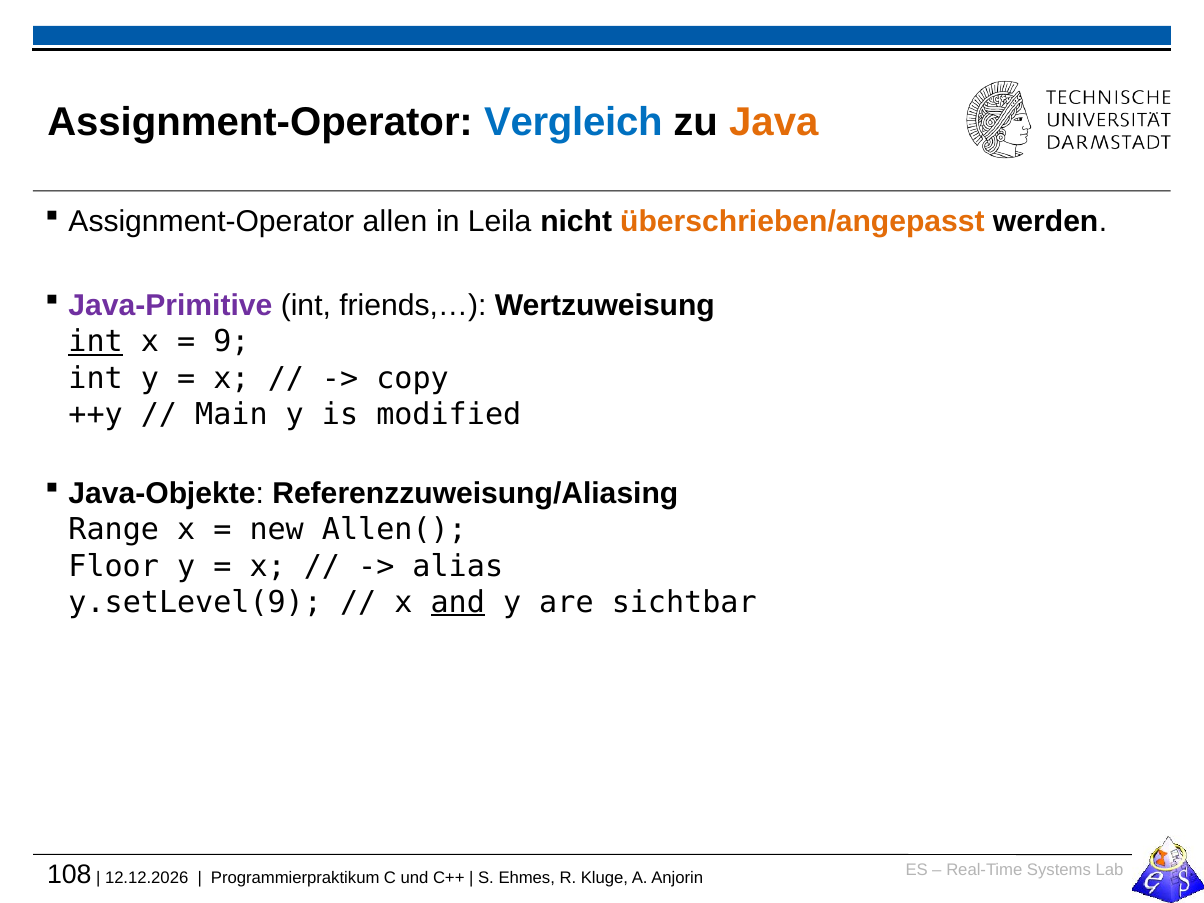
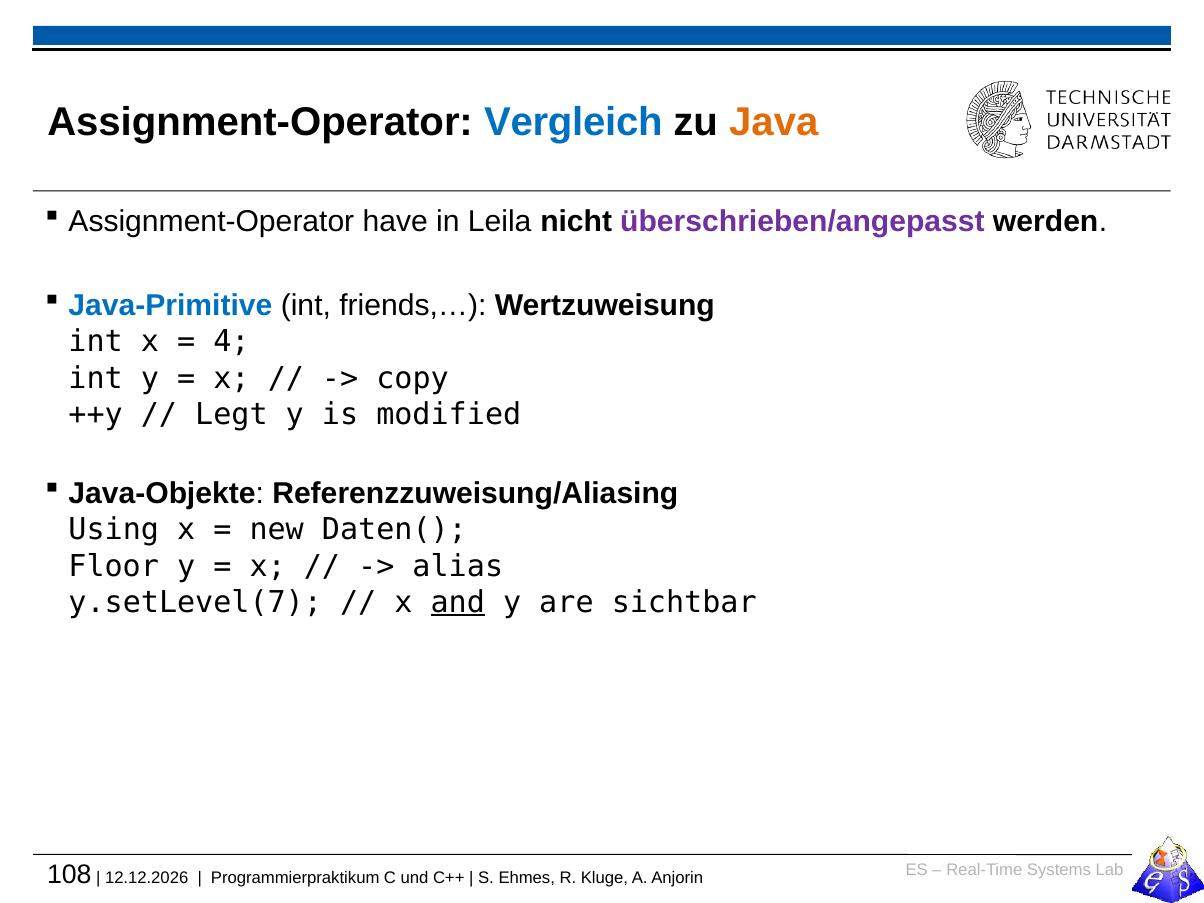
allen: allen -> have
überschrieben/angepasst colour: orange -> purple
Java-Primitive colour: purple -> blue
int at (96, 342) underline: present -> none
9: 9 -> 4
Main: Main -> Legt
Range: Range -> Using
Allen(: Allen( -> Daten(
y.setLevel(9: y.setLevel(9 -> y.setLevel(7
